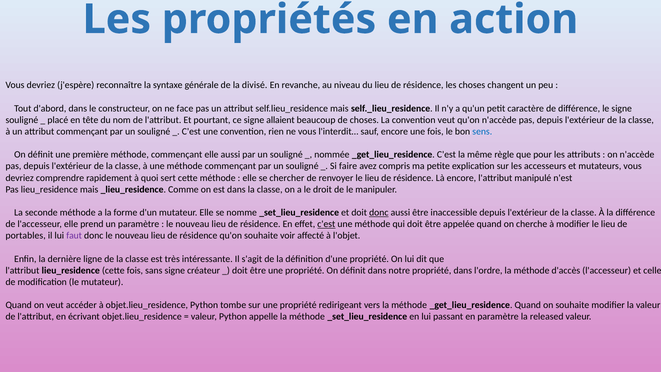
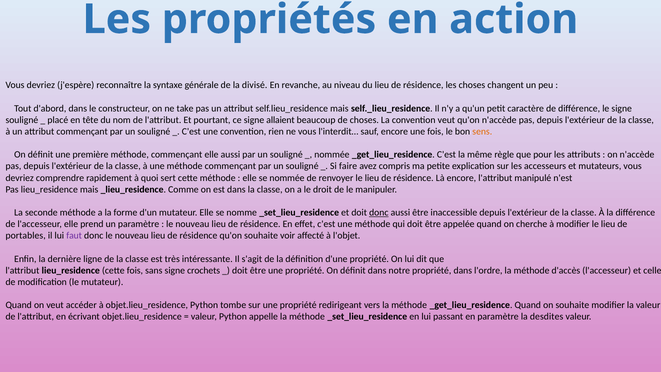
face: face -> take
sens colour: blue -> orange
se chercher: chercher -> nommée
c'est at (326, 224) underline: present -> none
créateur: créateur -> crochets
released: released -> desdites
